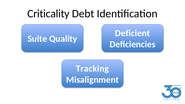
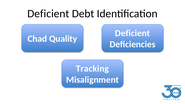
Criticality at (48, 14): Criticality -> Deficient
Suite: Suite -> Chad
